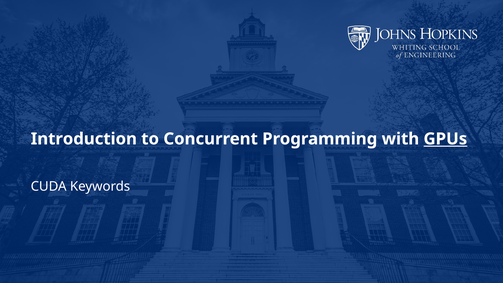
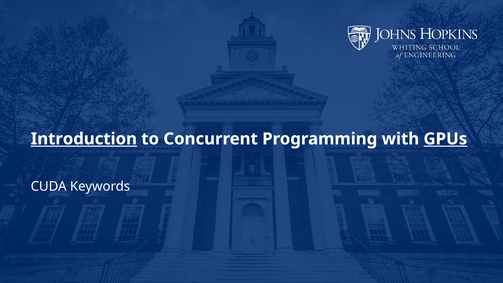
Introduction underline: none -> present
